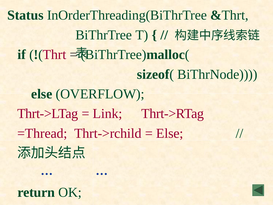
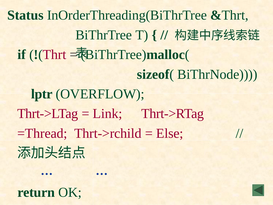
else at (42, 94): else -> lptr
